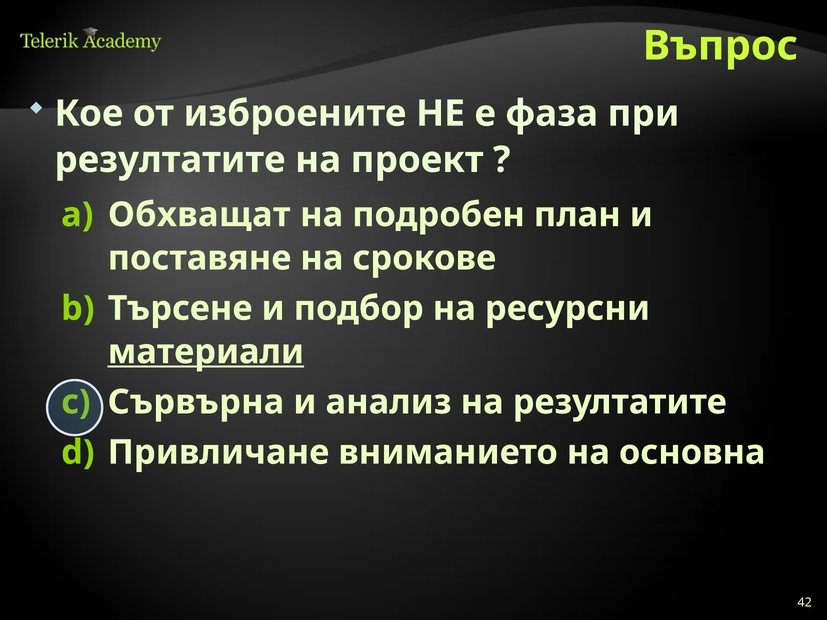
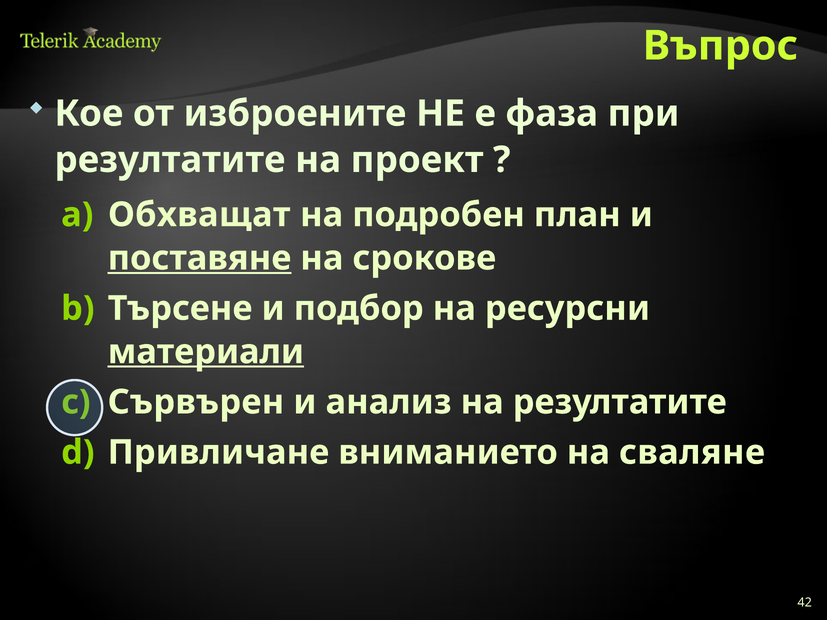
поставяне underline: none -> present
Сървърна: Сървърна -> Сървърен
основна: основна -> сваляне
